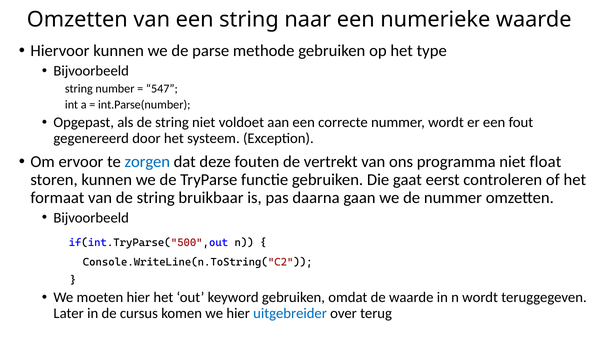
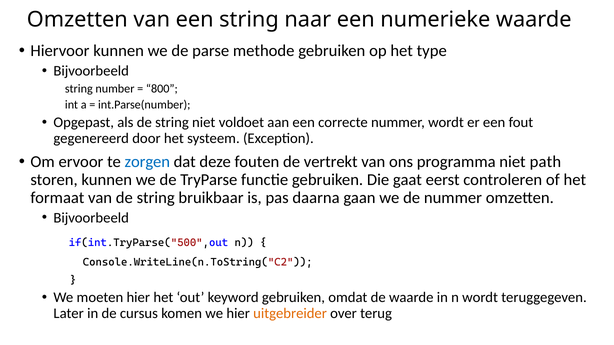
547: 547 -> 800
float: float -> path
uitgebreider colour: blue -> orange
